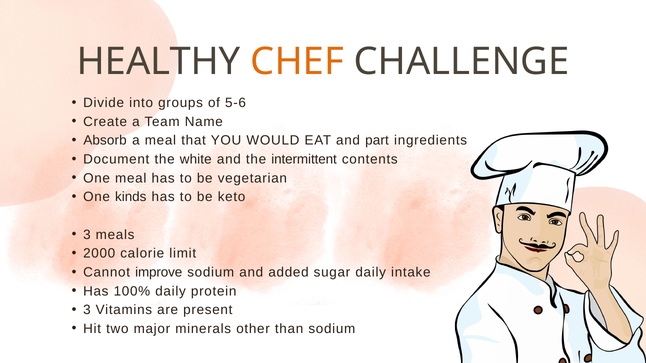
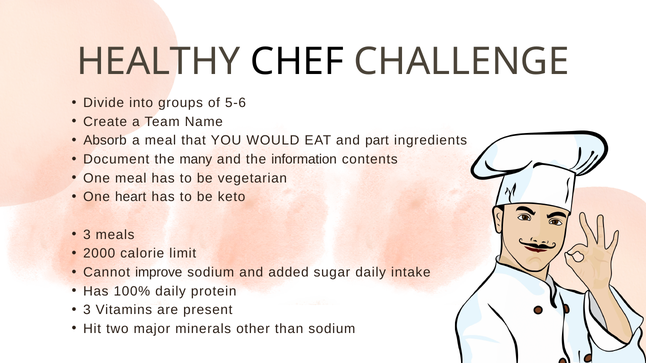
CHEF colour: orange -> black
white: white -> many
intermittent: intermittent -> information
kinds: kinds -> heart
